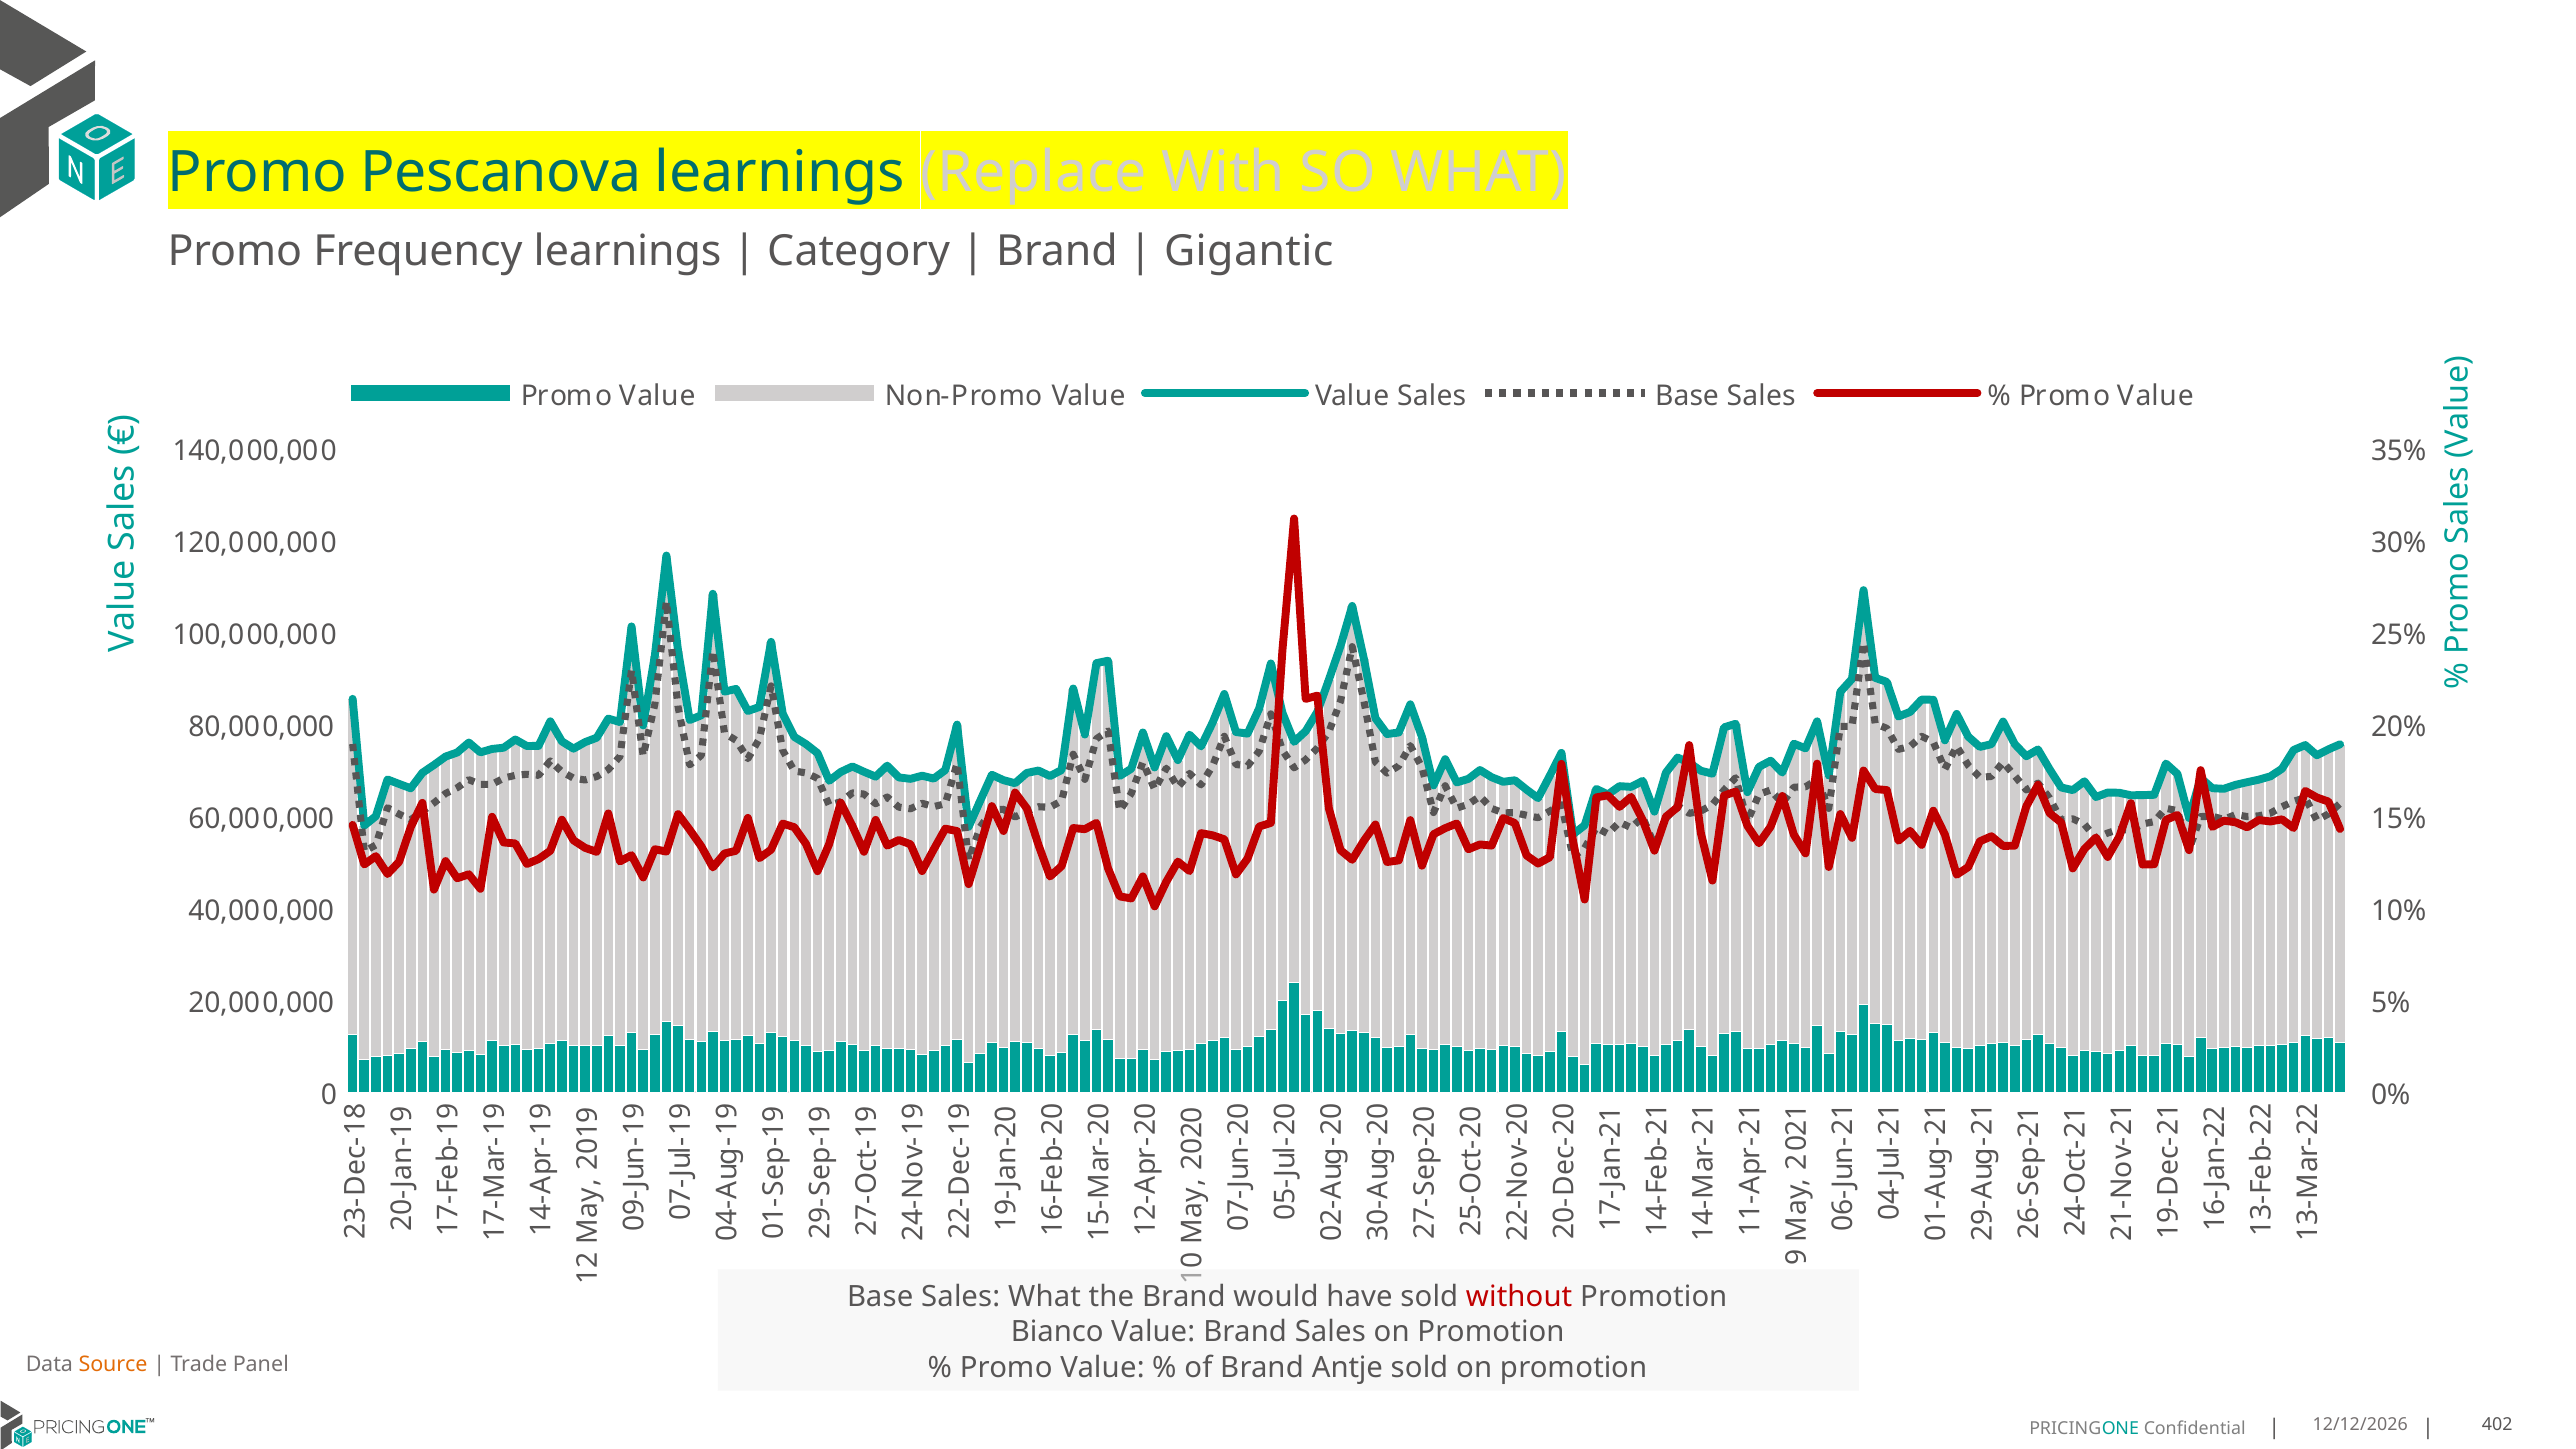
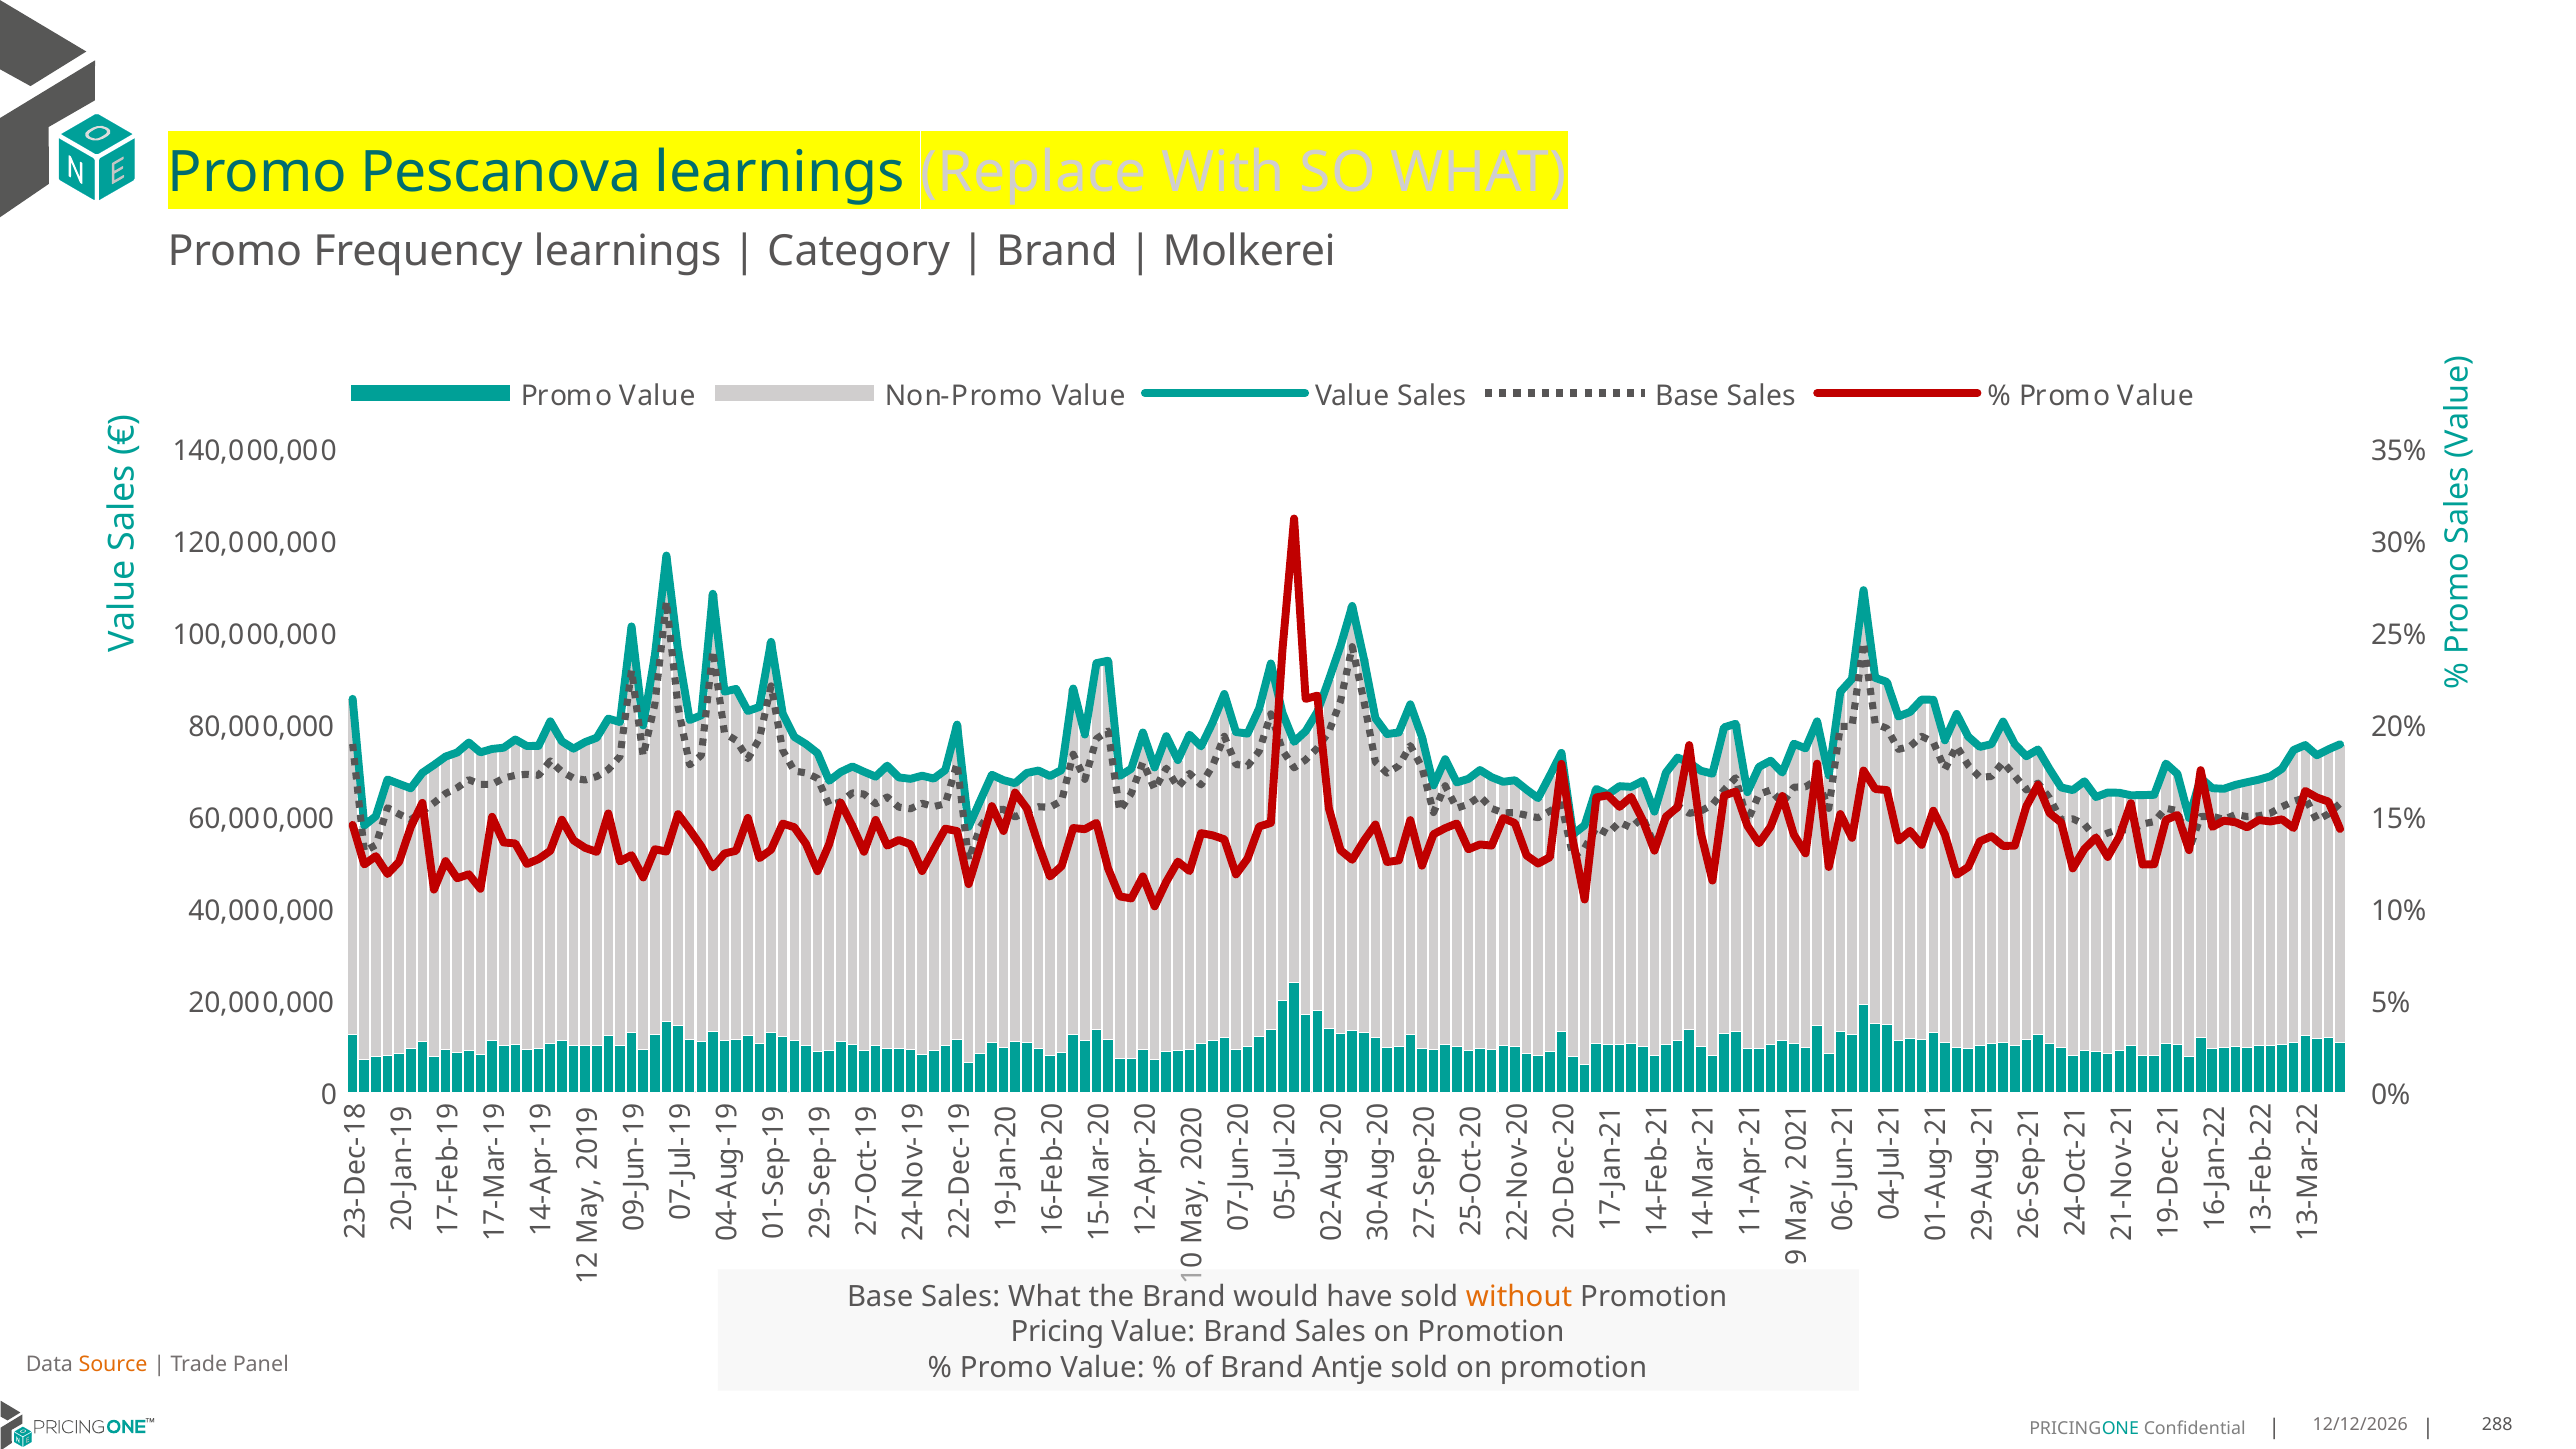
Gigantic: Gigantic -> Molkerei
without colour: red -> orange
Bianco: Bianco -> Pricing
402: 402 -> 288
